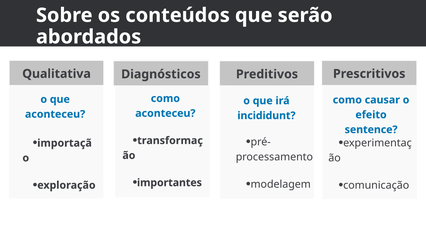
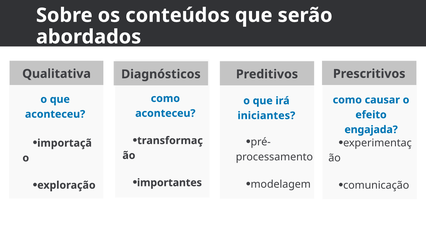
incididunt: incididunt -> iniciantes
sentence: sentence -> engajada
